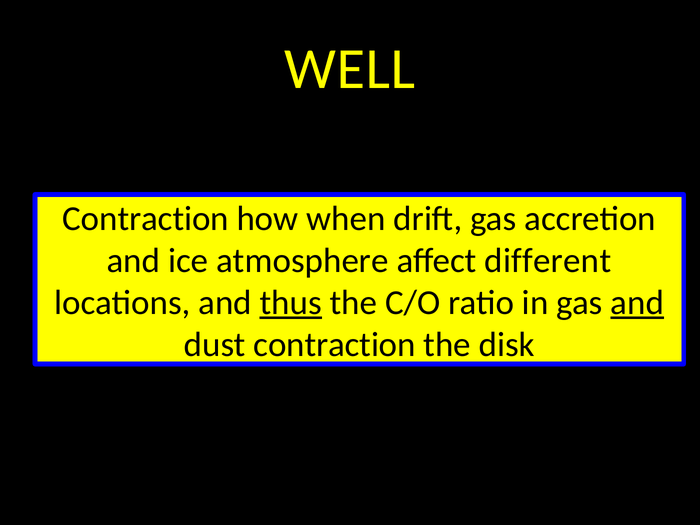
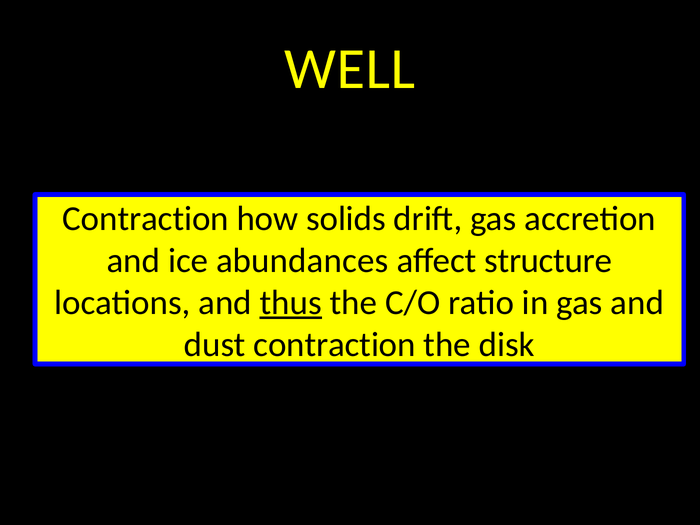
when: when -> solids
atmosphere: atmosphere -> abundances
different: different -> structure
and at (637, 303) underline: present -> none
